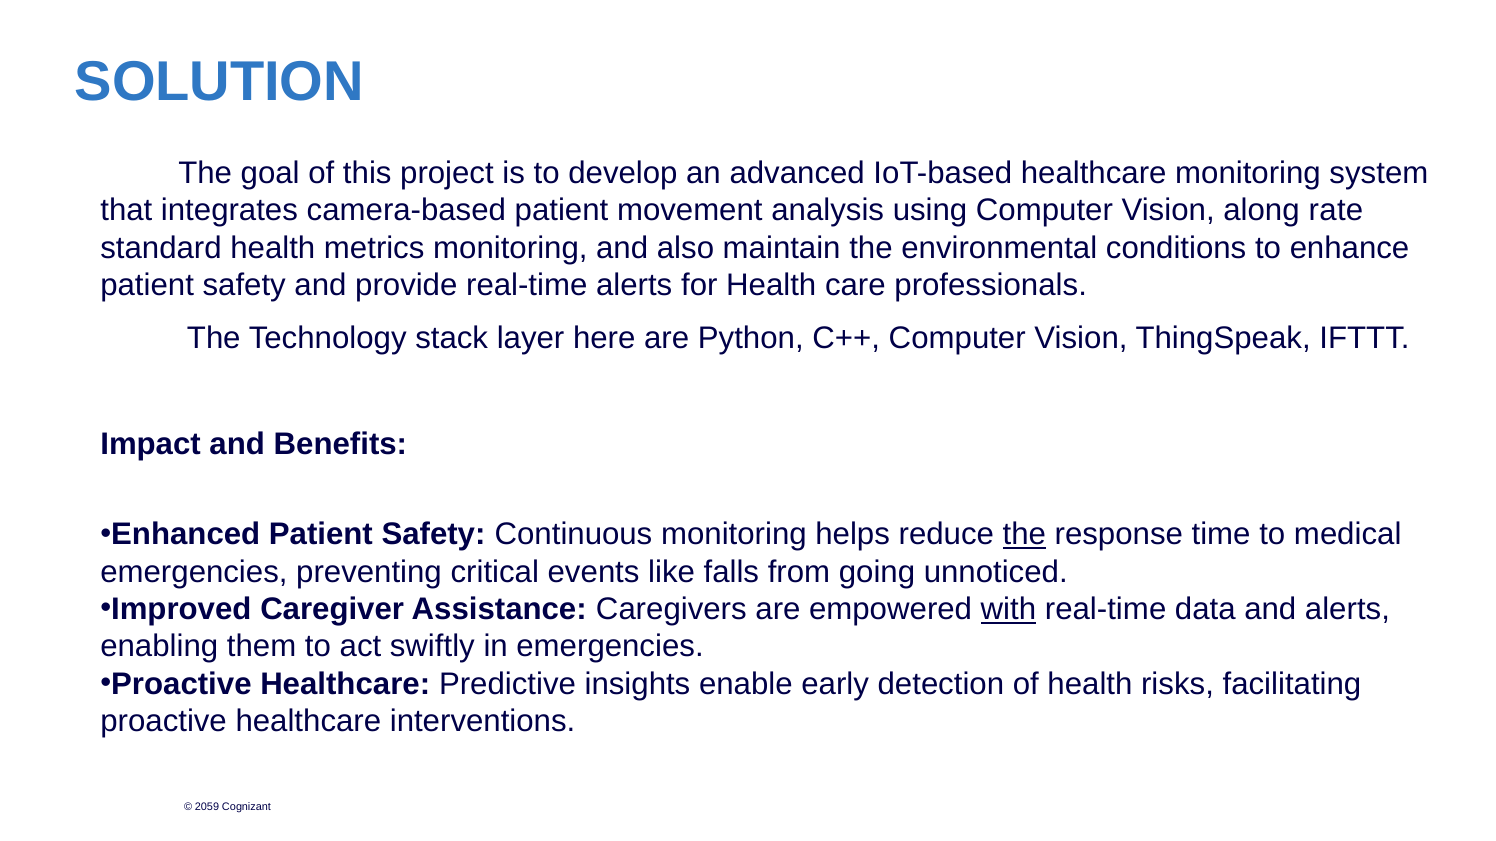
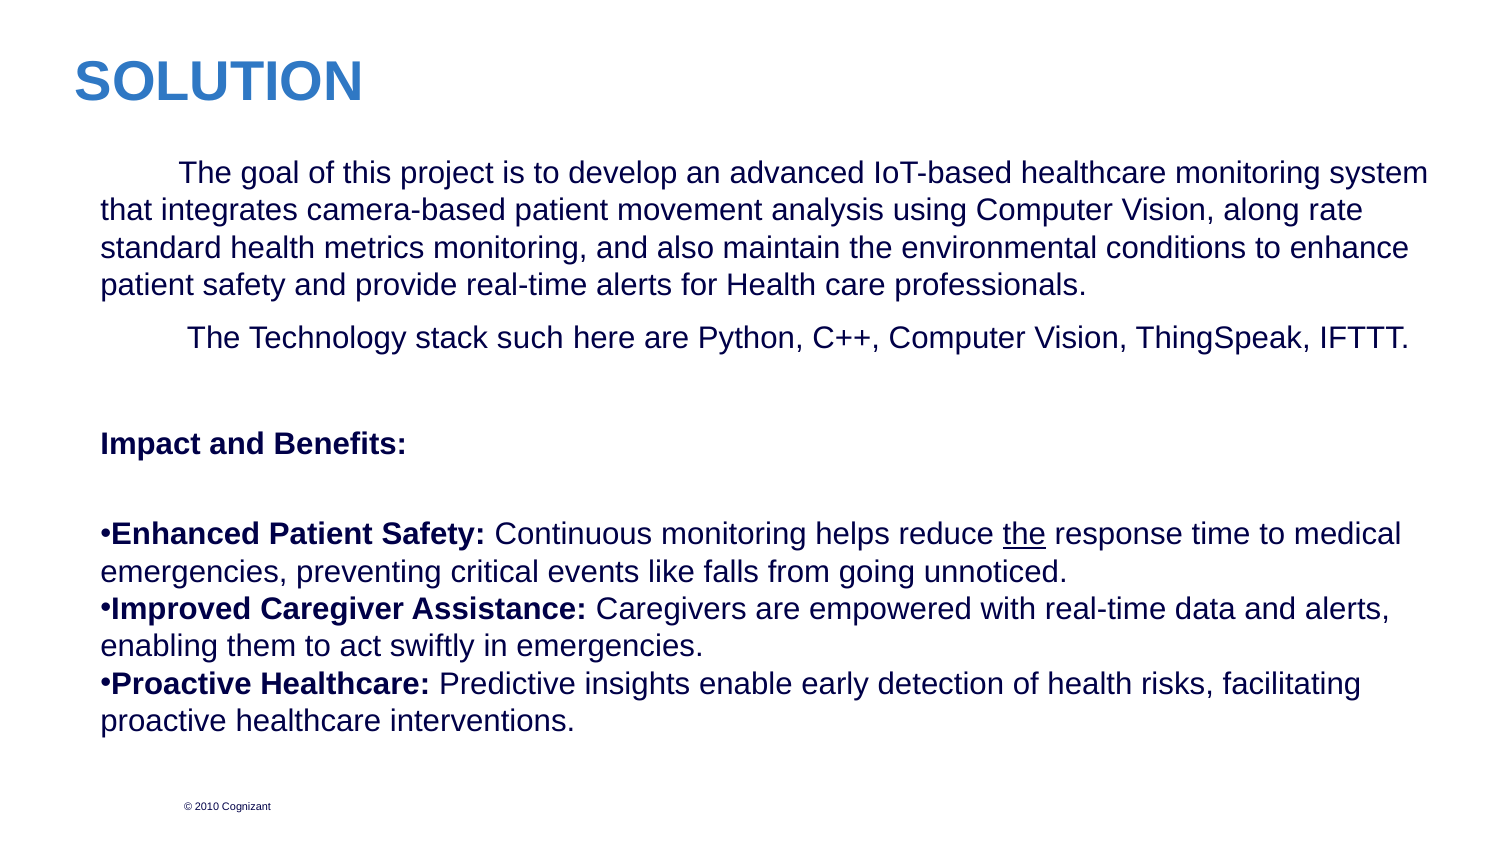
layer: layer -> such
with underline: present -> none
2059: 2059 -> 2010
